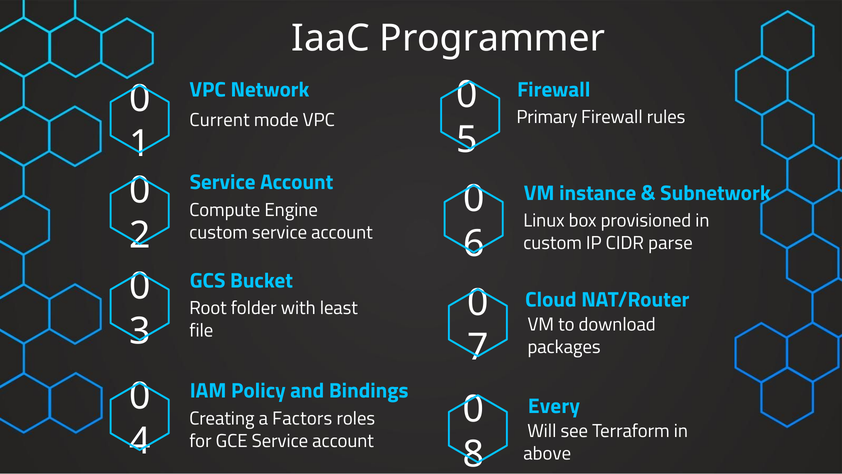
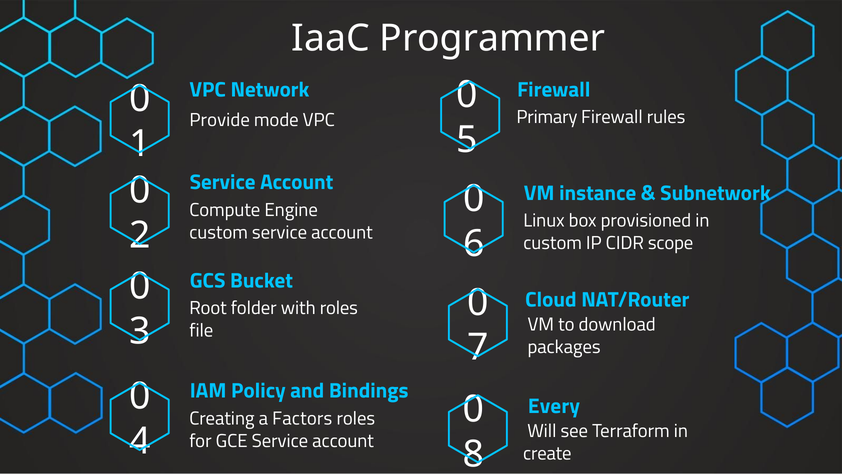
Current: Current -> Provide
parse: parse -> scope
with least: least -> roles
above: above -> create
